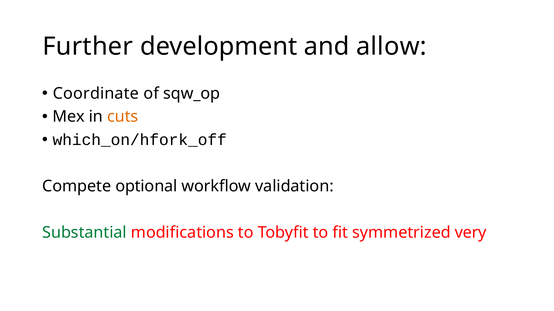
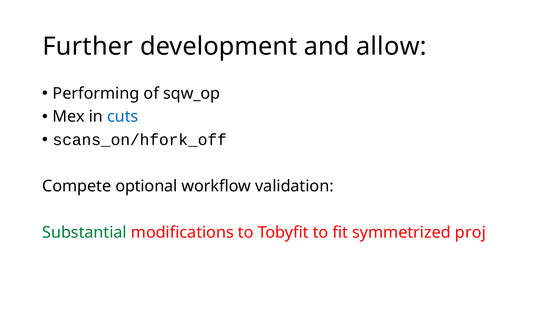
Coordinate: Coordinate -> Performing
cuts colour: orange -> blue
which_on/hfork_off: which_on/hfork_off -> scans_on/hfork_off
very: very -> proj
